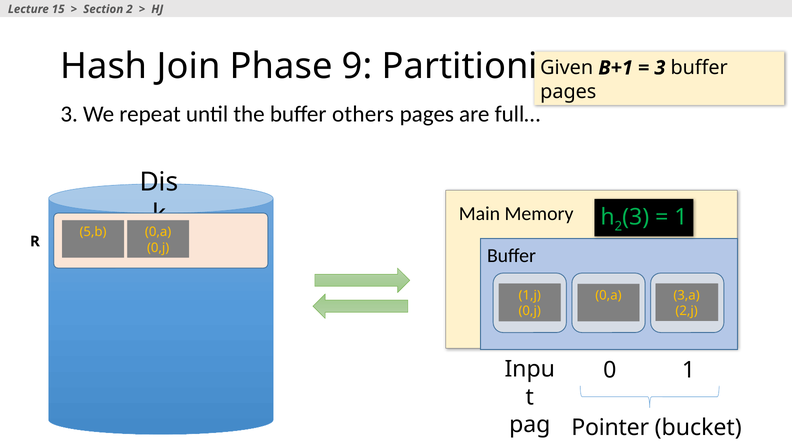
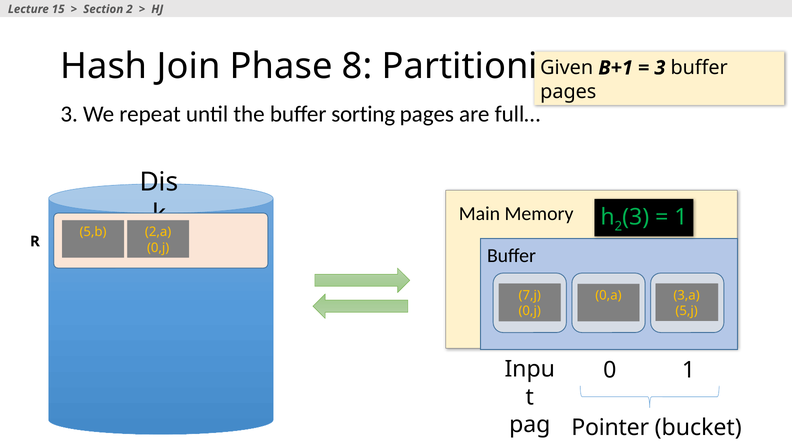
9: 9 -> 8
others: others -> sorting
5,b 0,a: 0,a -> 2,a
1,j: 1,j -> 7,j
2,j: 2,j -> 5,j
